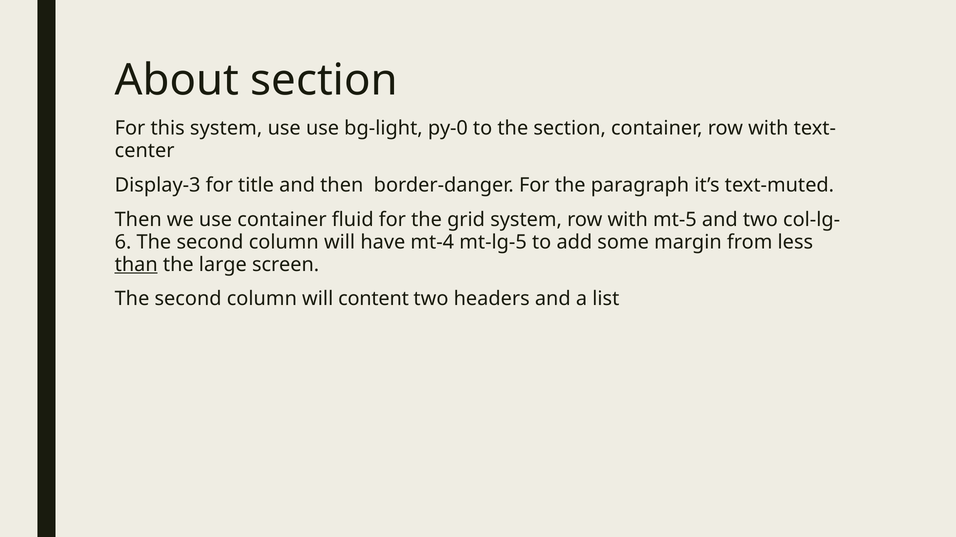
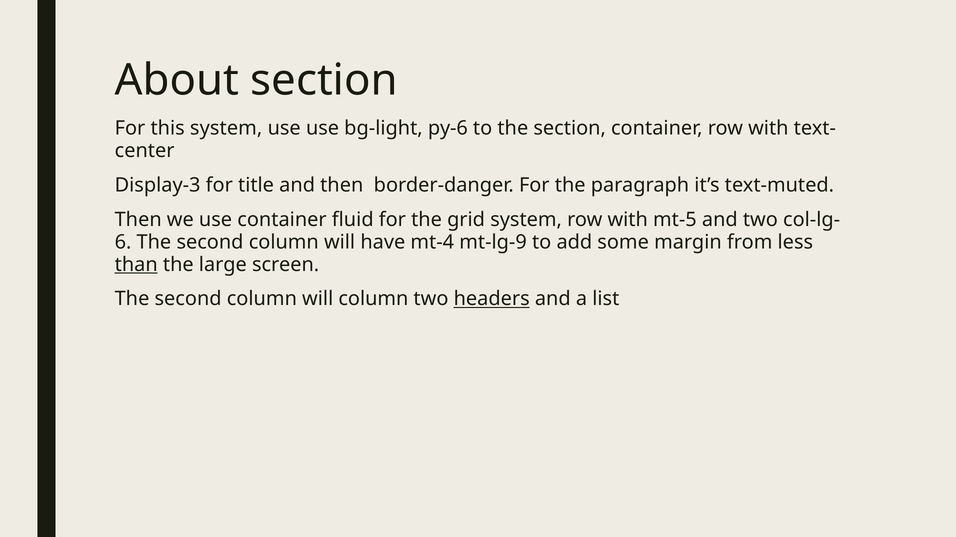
py-0: py-0 -> py-6
mt-lg-5: mt-lg-5 -> mt-lg-9
will content: content -> column
headers underline: none -> present
